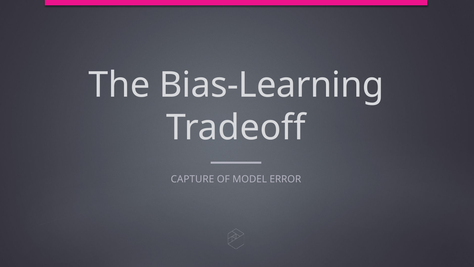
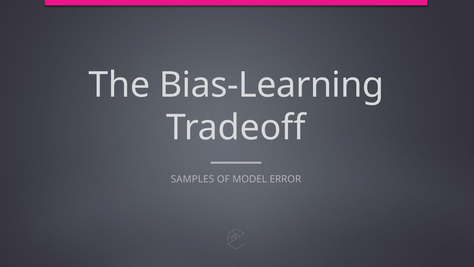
CAPTURE: CAPTURE -> SAMPLES
